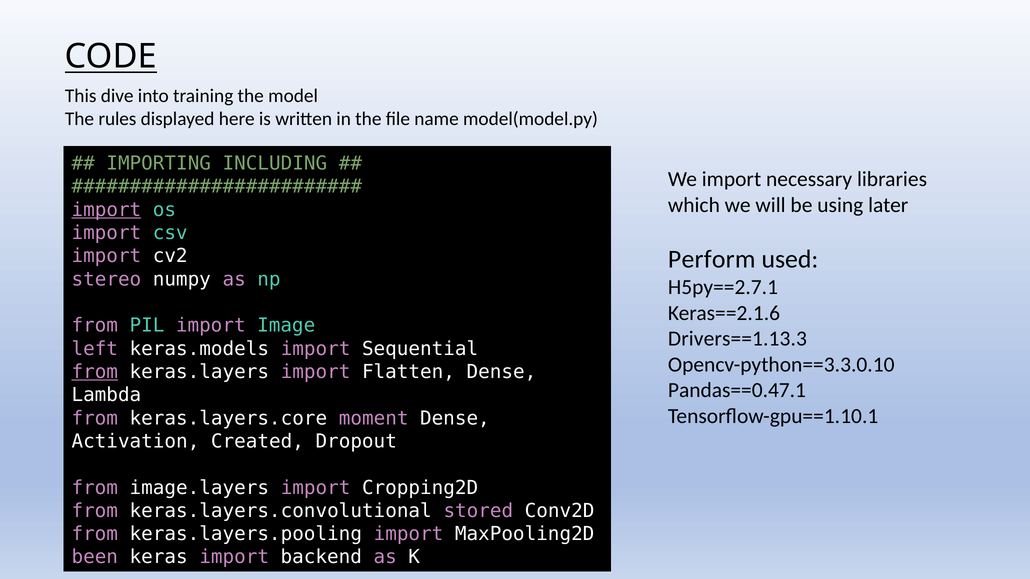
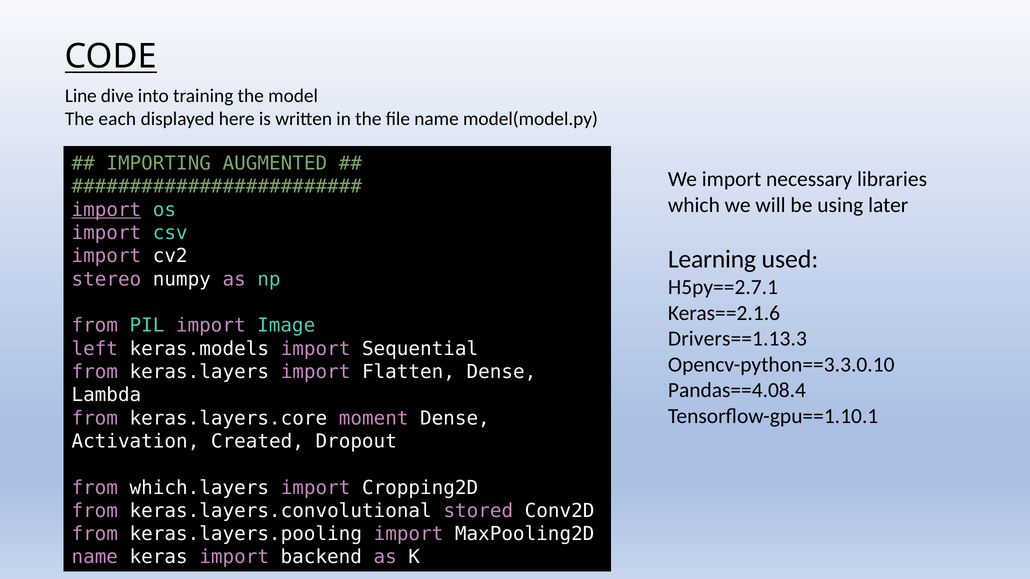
This: This -> Line
rules: rules -> each
INCLUDING: INCLUDING -> AUGMENTED
Perform: Perform -> Learning
from at (95, 372) underline: present -> none
Pandas==0.47.1: Pandas==0.47.1 -> Pandas==4.08.4
image.layers: image.layers -> which.layers
been at (95, 557): been -> name
